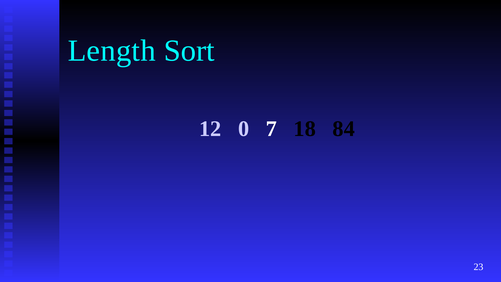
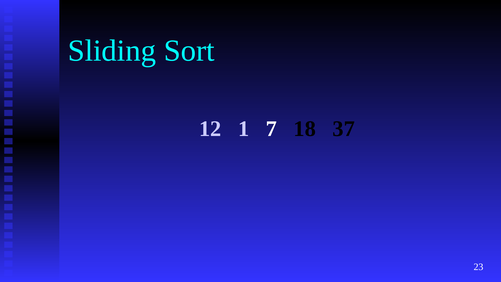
Length: Length -> Sliding
0: 0 -> 1
84: 84 -> 37
